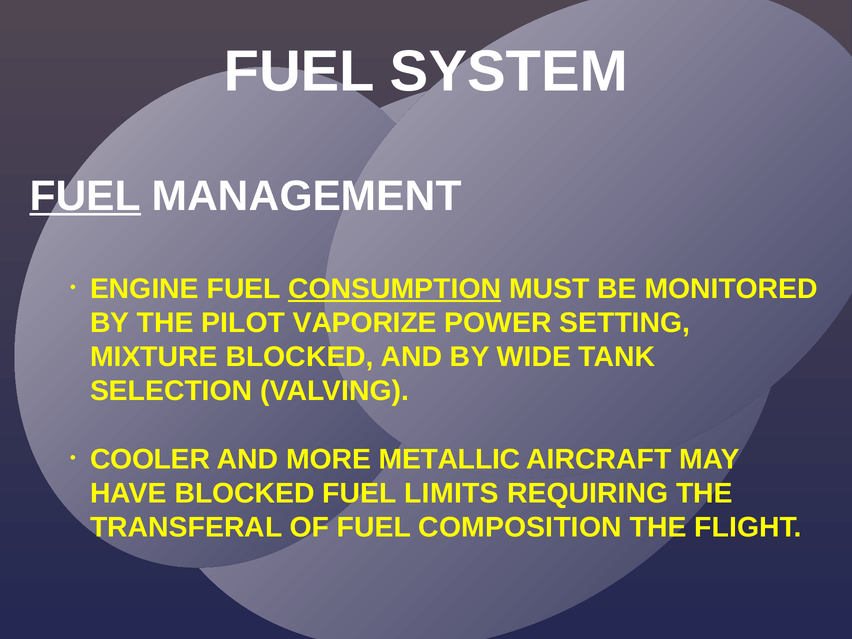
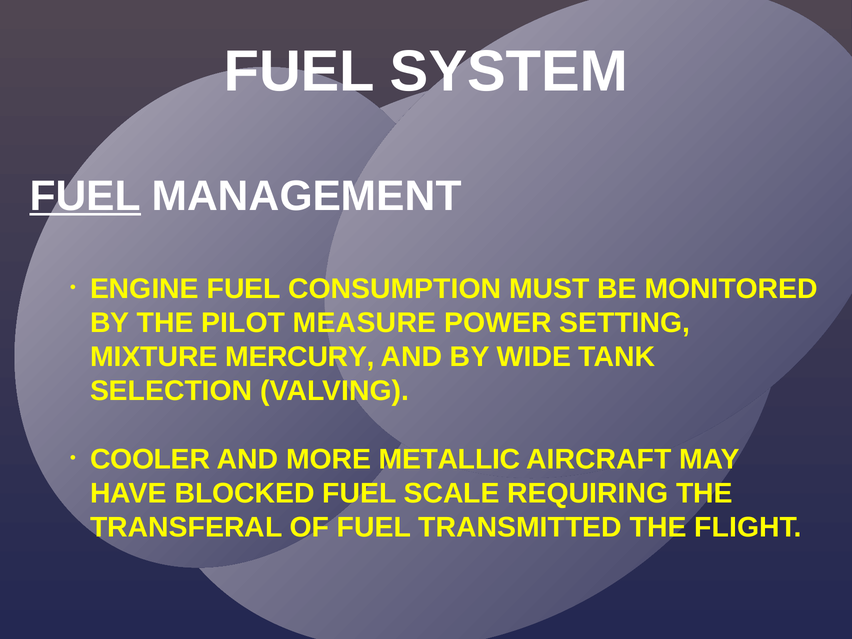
CONSUMPTION underline: present -> none
VAPORIZE: VAPORIZE -> MEASURE
MIXTURE BLOCKED: BLOCKED -> MERCURY
LIMITS: LIMITS -> SCALE
COMPOSITION: COMPOSITION -> TRANSMITTED
